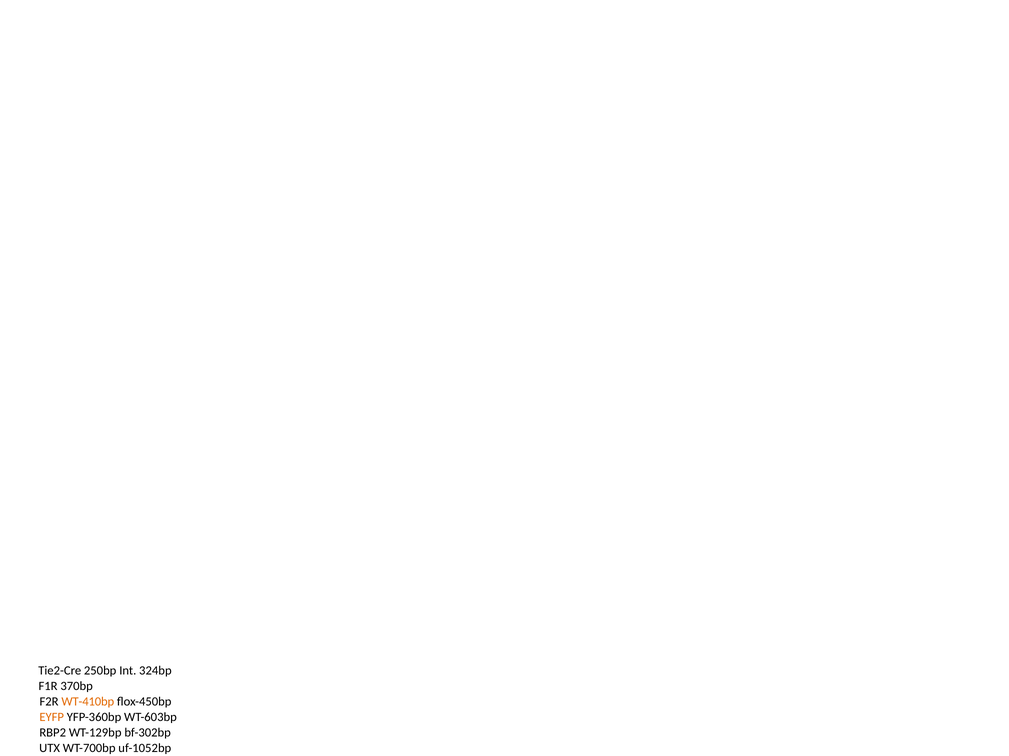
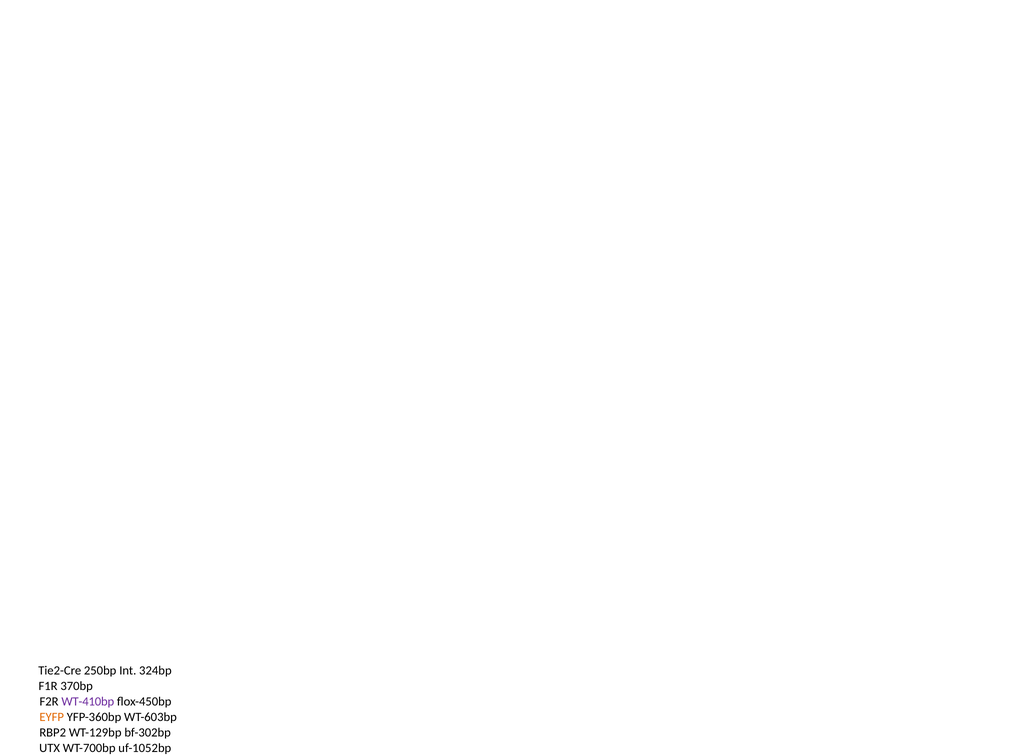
WT-410bp colour: orange -> purple
